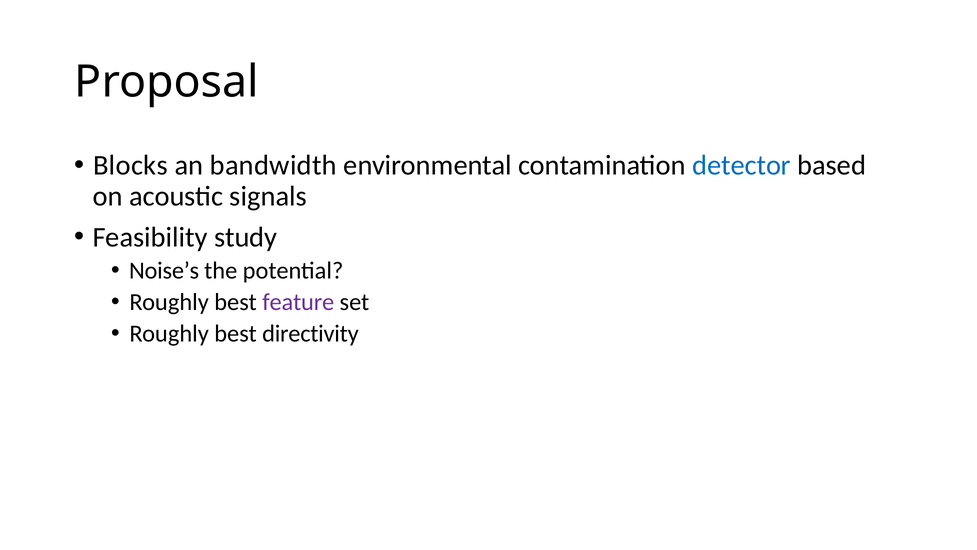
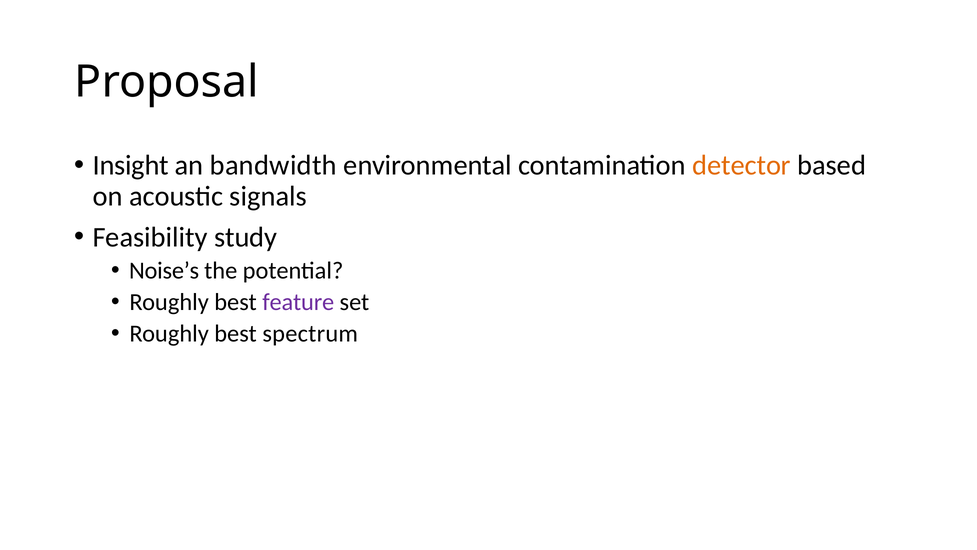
Blocks: Blocks -> Insight
detector colour: blue -> orange
directivity: directivity -> spectrum
